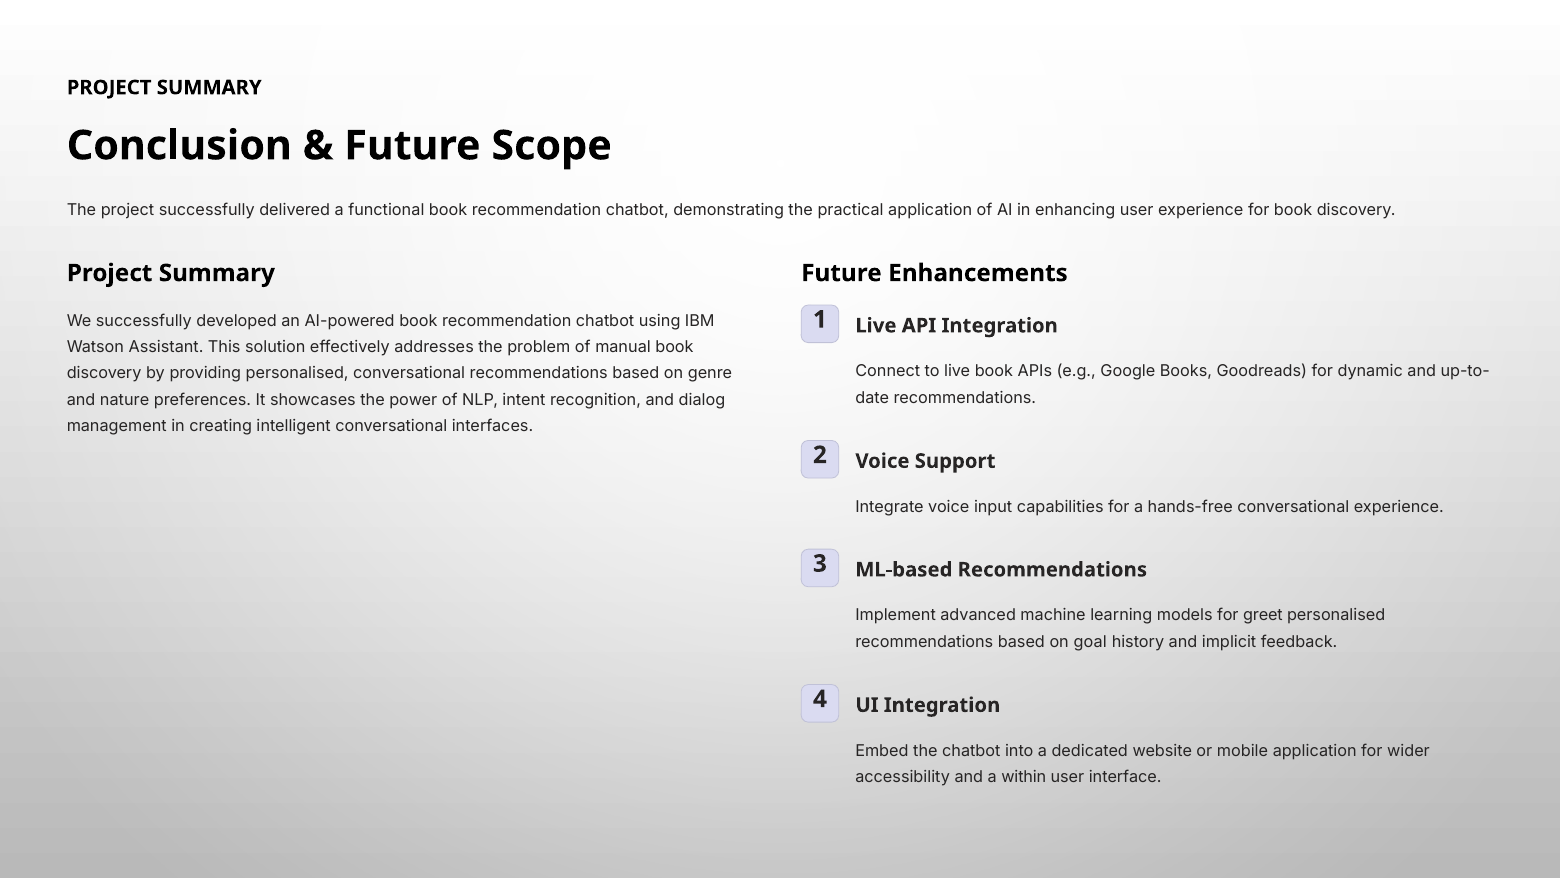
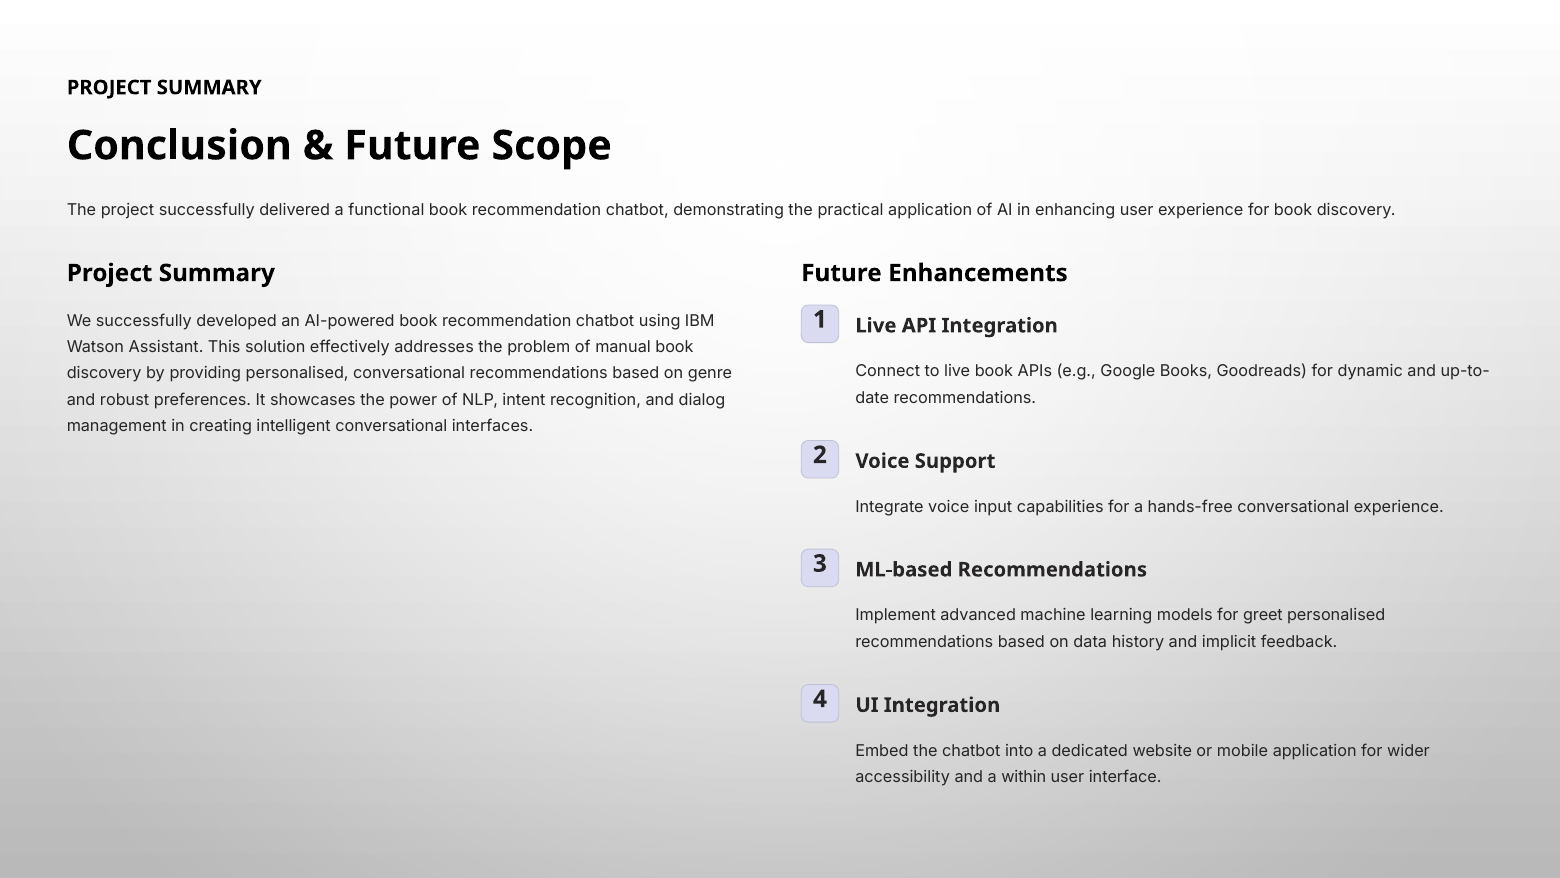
nature: nature -> robust
goal: goal -> data
